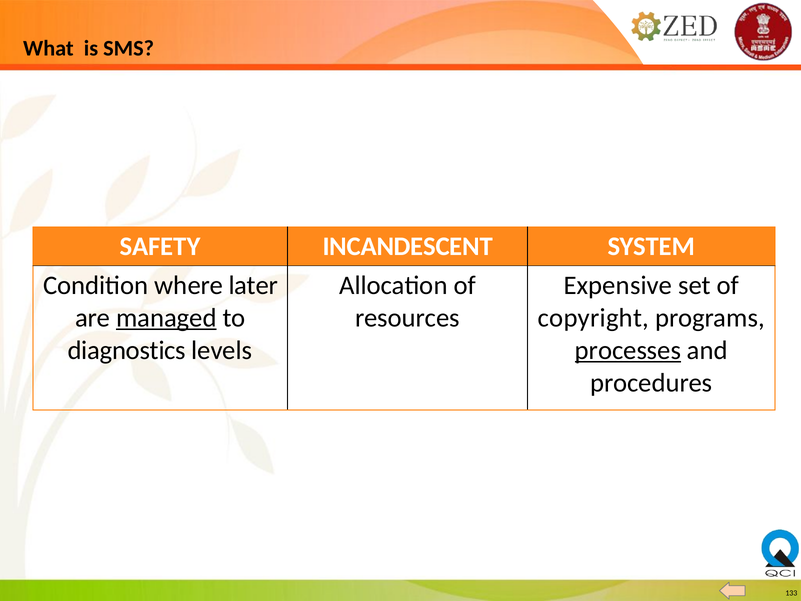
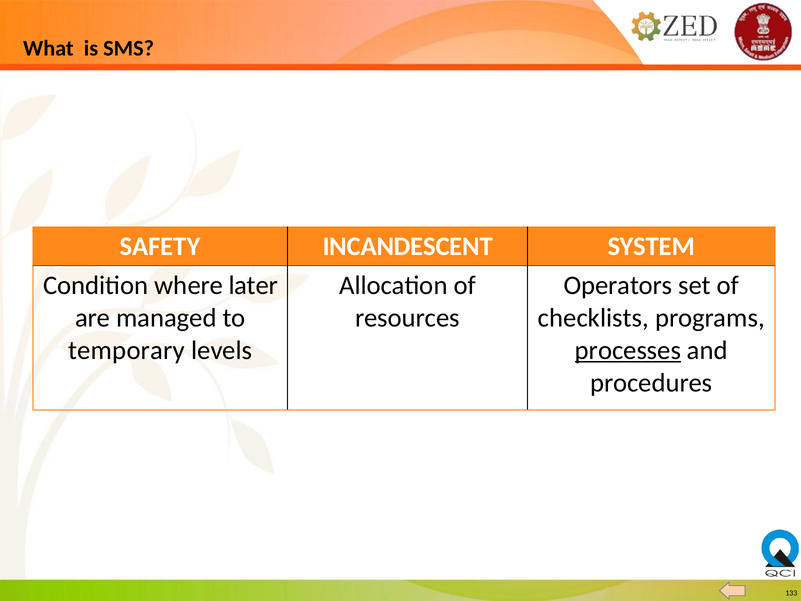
Expensive: Expensive -> Operators
managed underline: present -> none
copyright: copyright -> checklists
diagnostics: diagnostics -> temporary
